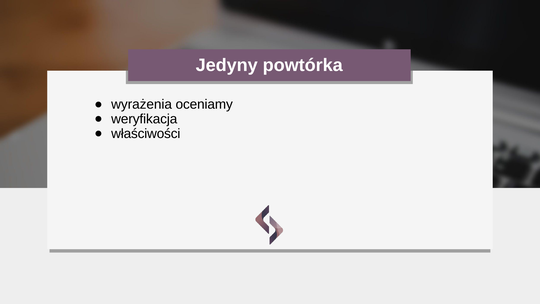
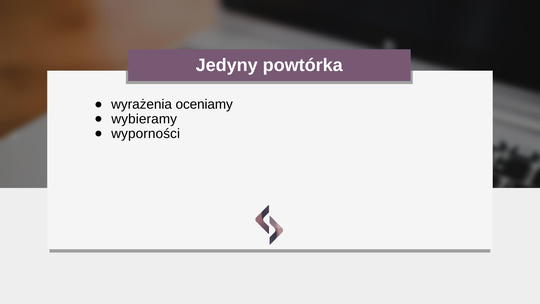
weryfikacja: weryfikacja -> wybieramy
właściwości: właściwości -> wyporności
